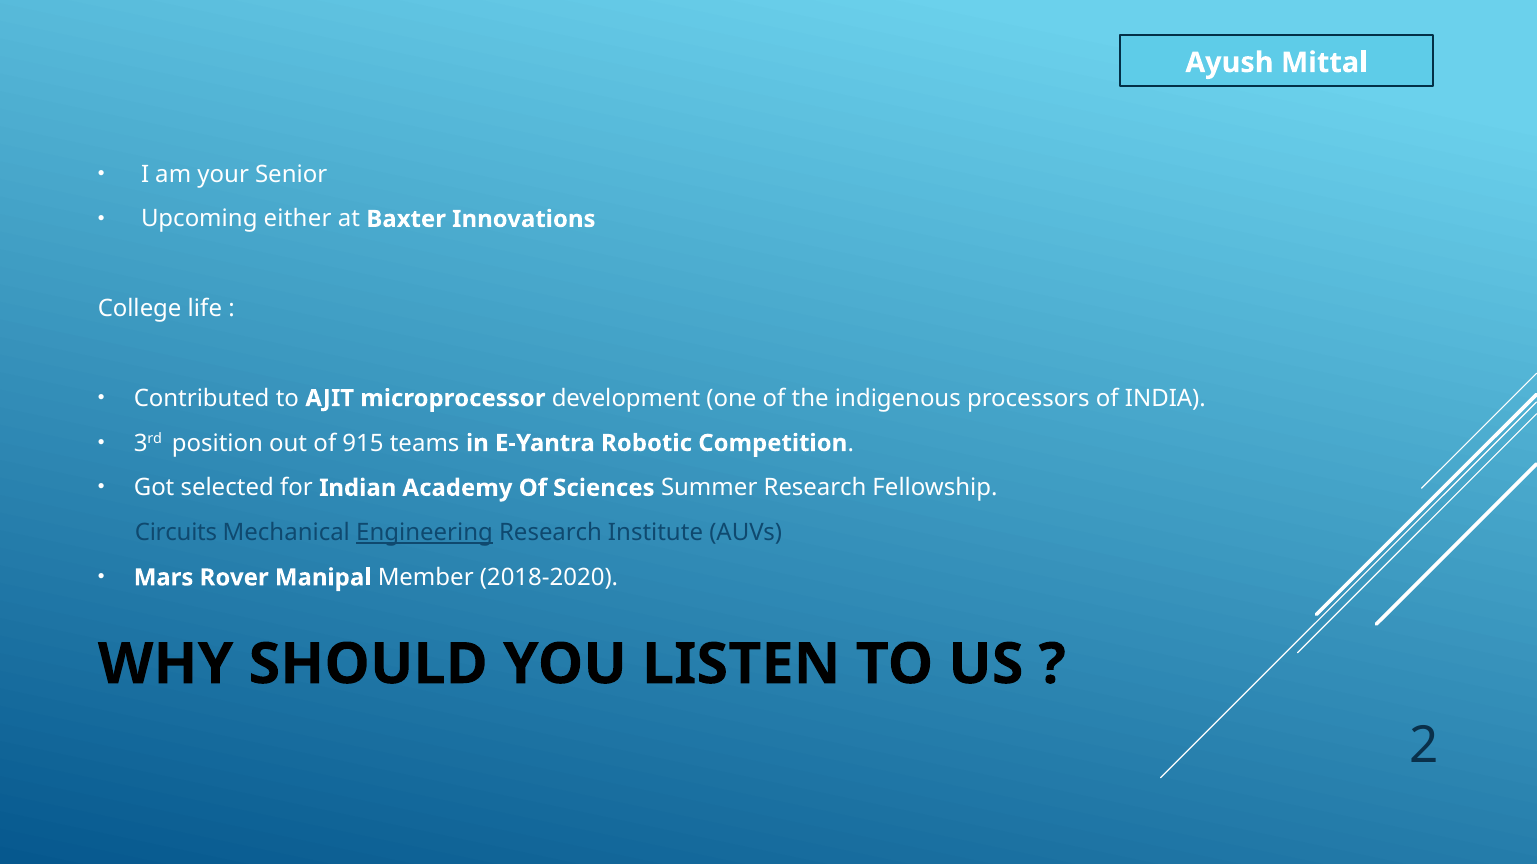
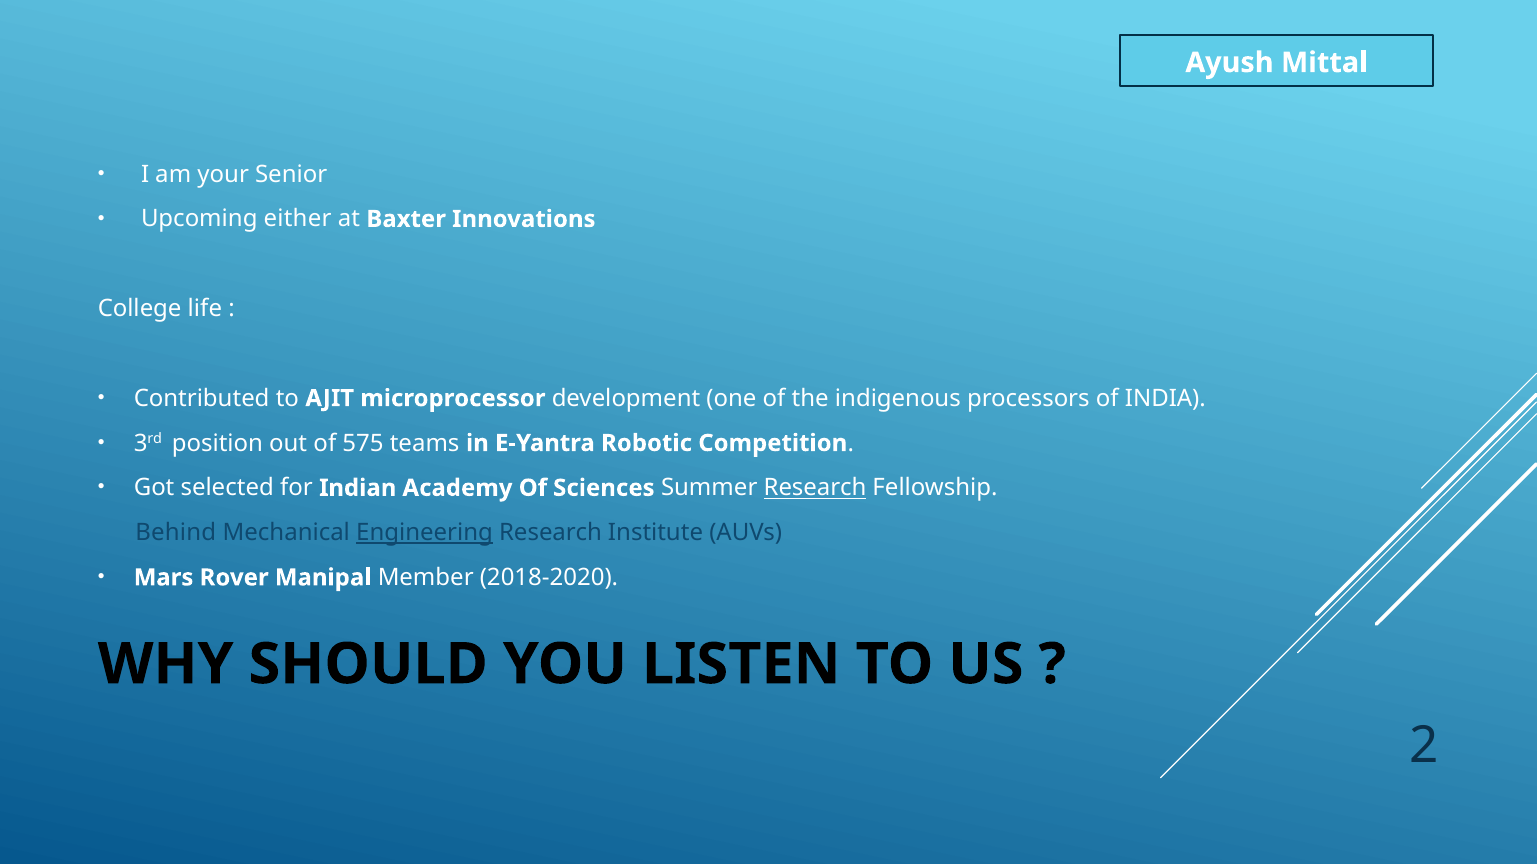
915: 915 -> 575
Research at (815, 488) underline: none -> present
Circuits: Circuits -> Behind
